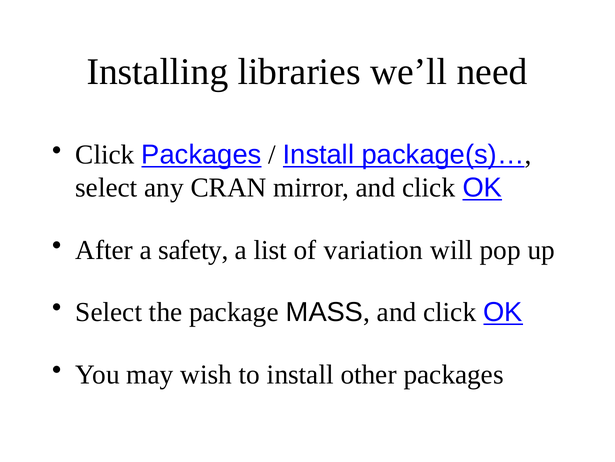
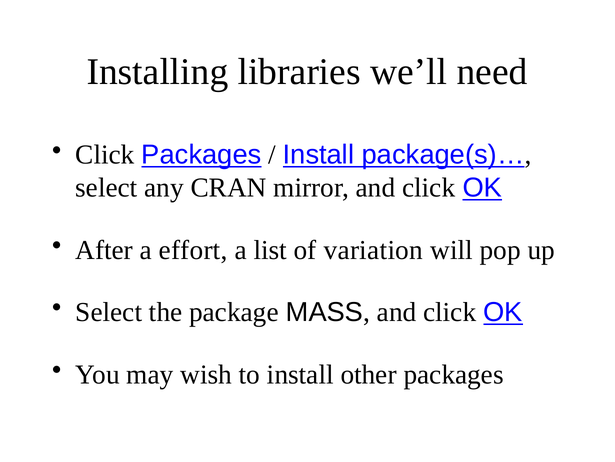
safety: safety -> effort
